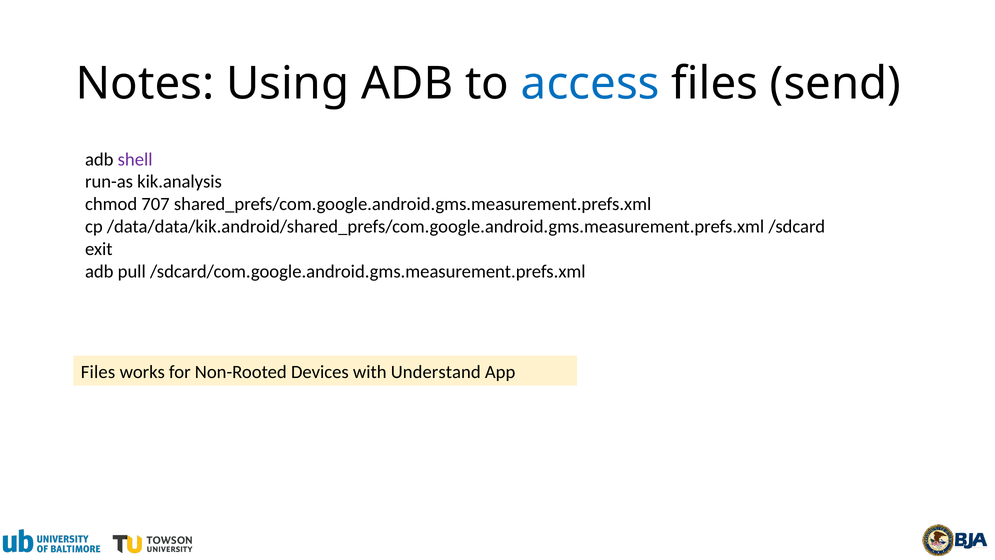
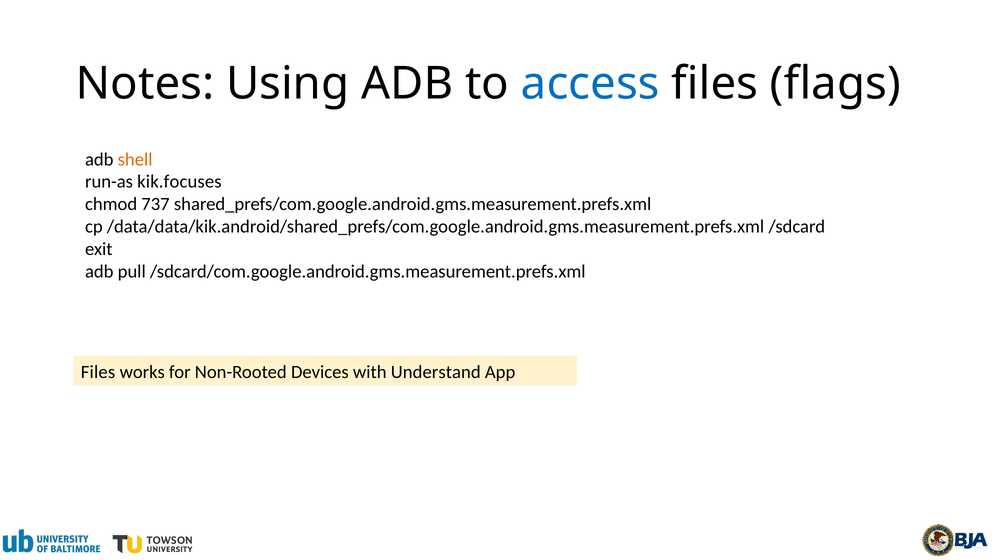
send: send -> flags
shell colour: purple -> orange
kik.analysis: kik.analysis -> kik.focuses
707: 707 -> 737
